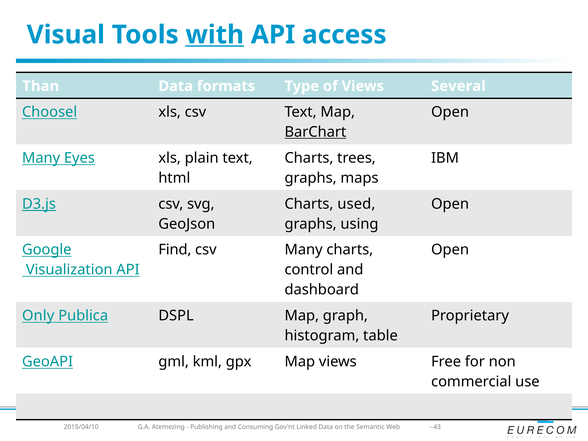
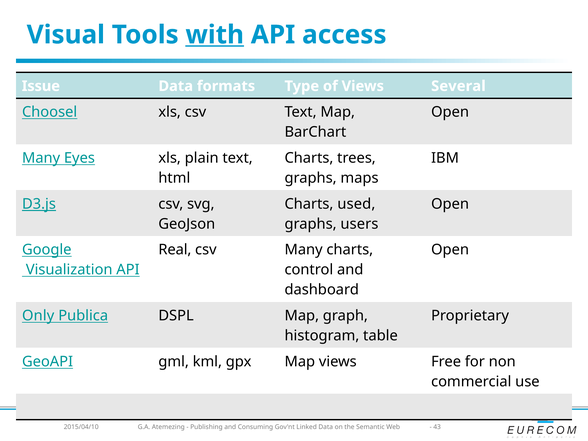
Than: Than -> Issue
BarChart underline: present -> none
using: using -> users
Find: Find -> Real
